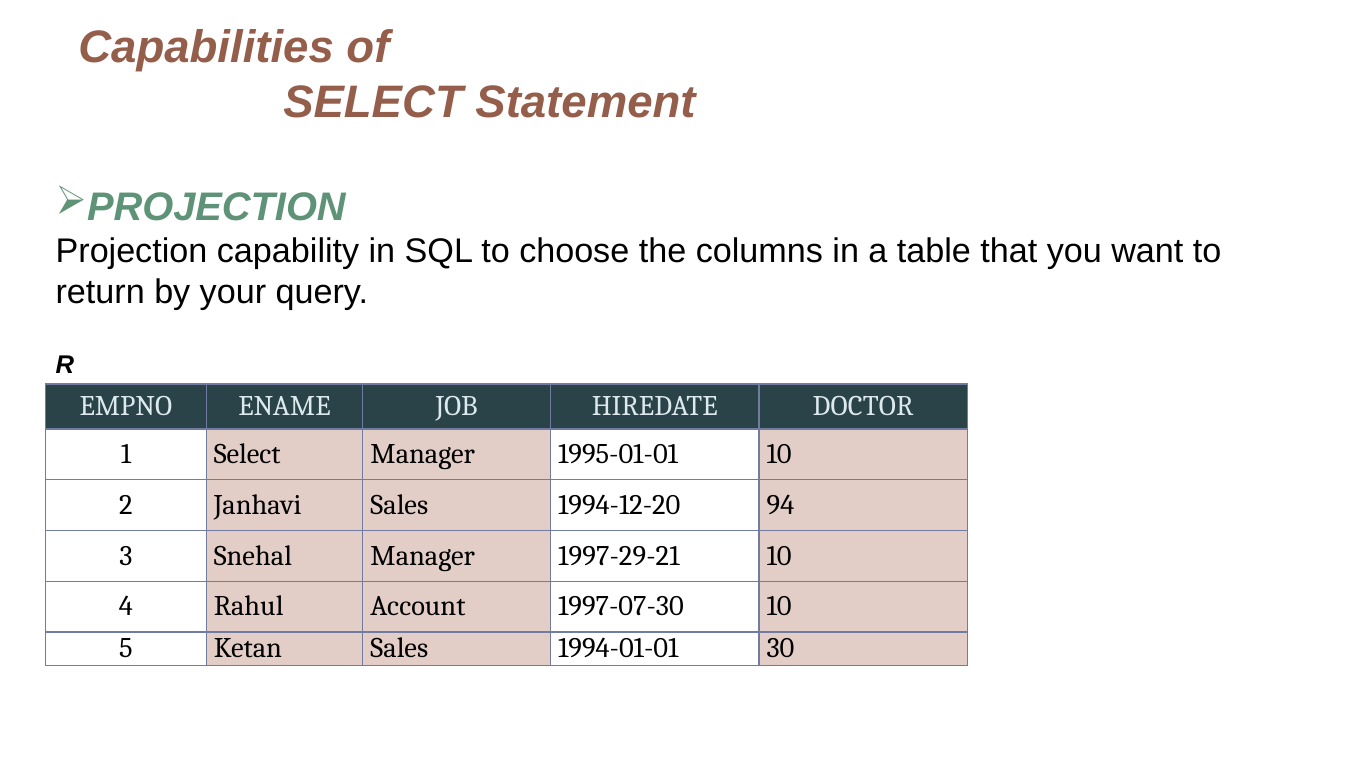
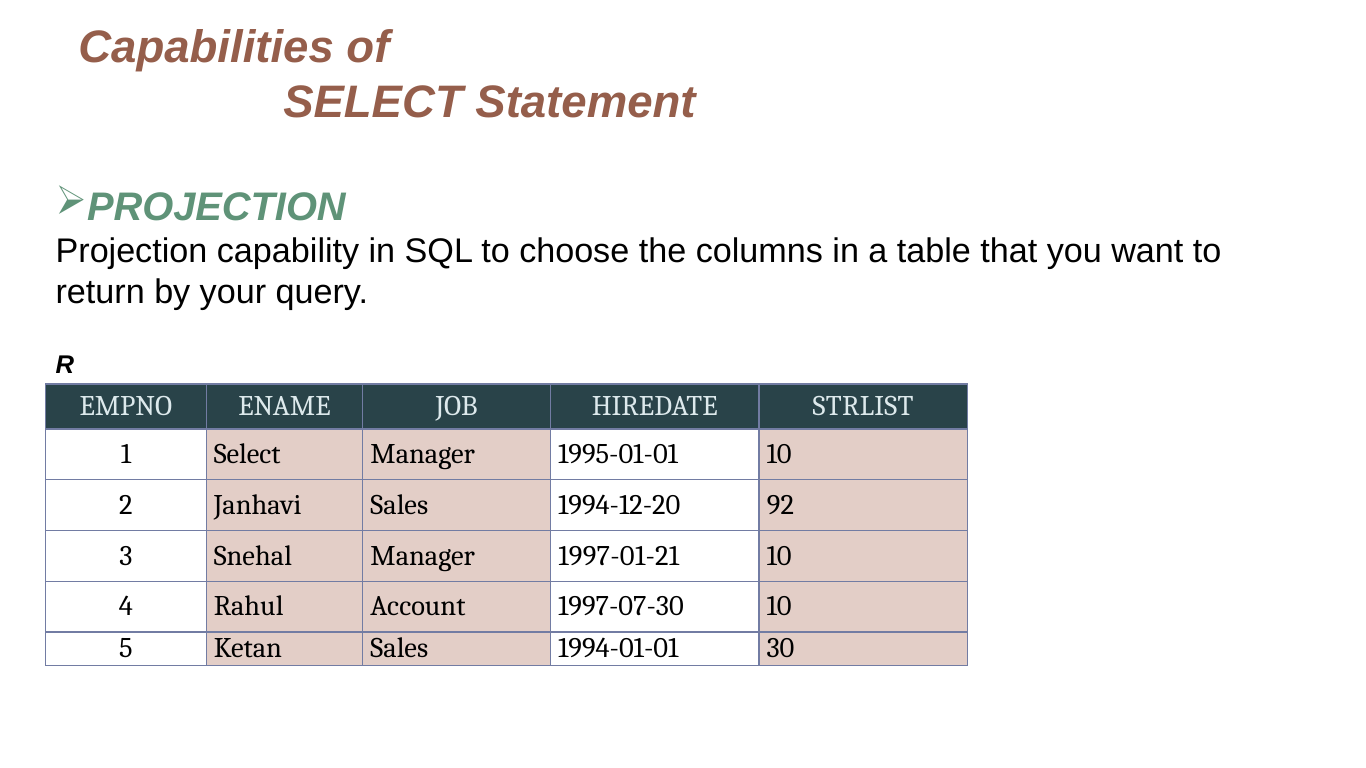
DOCTOR: DOCTOR -> STRLIST
94: 94 -> 92
1997-29-21: 1997-29-21 -> 1997-01-21
